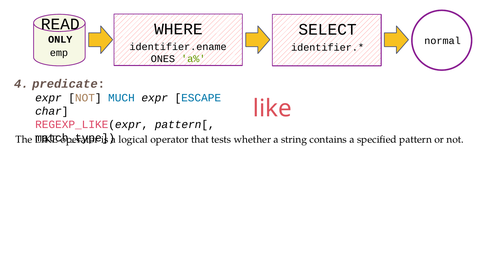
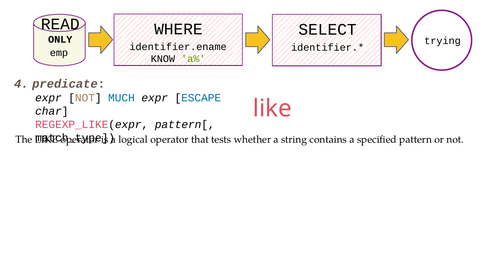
normal: normal -> trying
ONES: ONES -> KNOW
